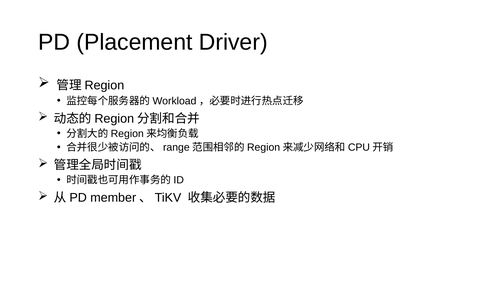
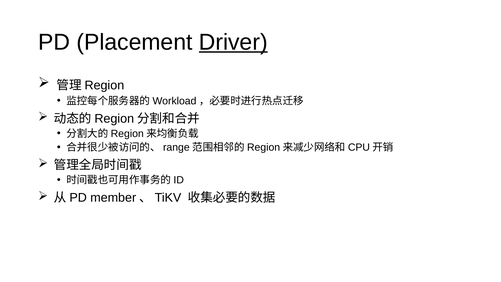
Driver underline: none -> present
